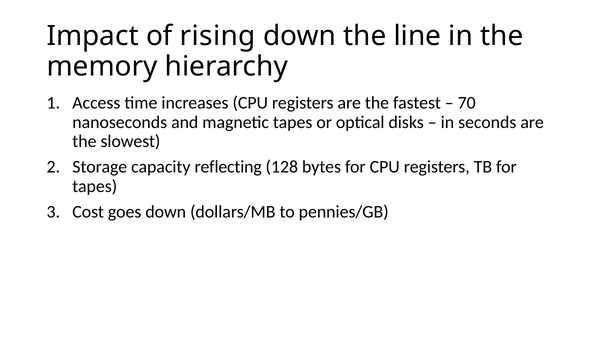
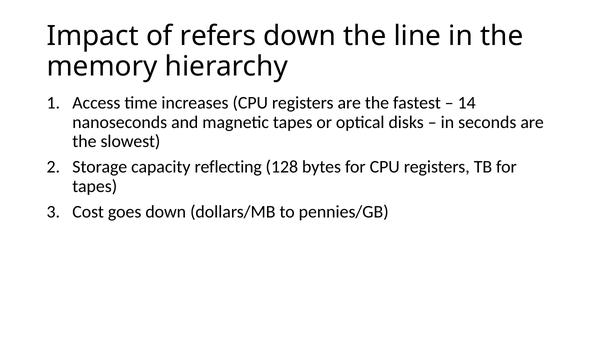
rising: rising -> refers
70: 70 -> 14
